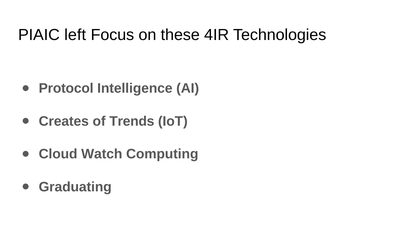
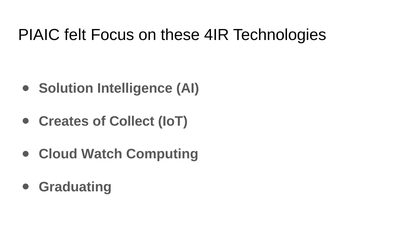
left: left -> felt
Protocol: Protocol -> Solution
Trends: Trends -> Collect
